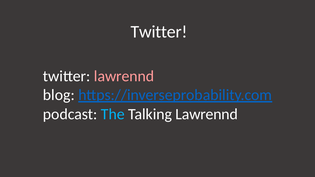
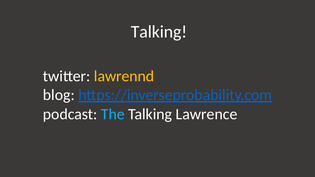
Twitter at (159, 32): Twitter -> Talking
lawrennd at (124, 76) colour: pink -> yellow
Talking Lawrennd: Lawrennd -> Lawrence
